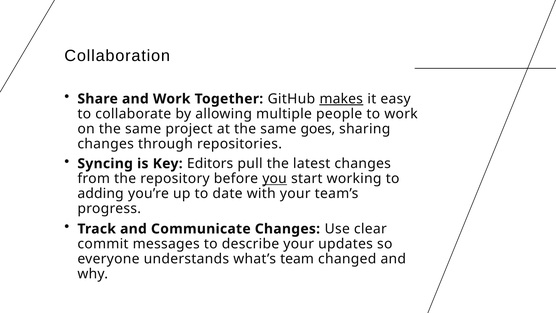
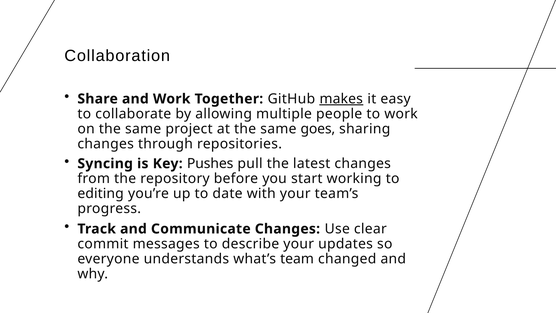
Editors: Editors -> Pushes
you underline: present -> none
adding: adding -> editing
